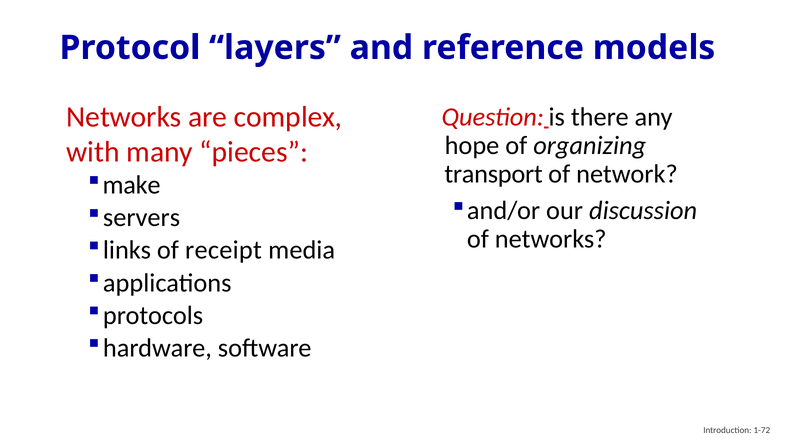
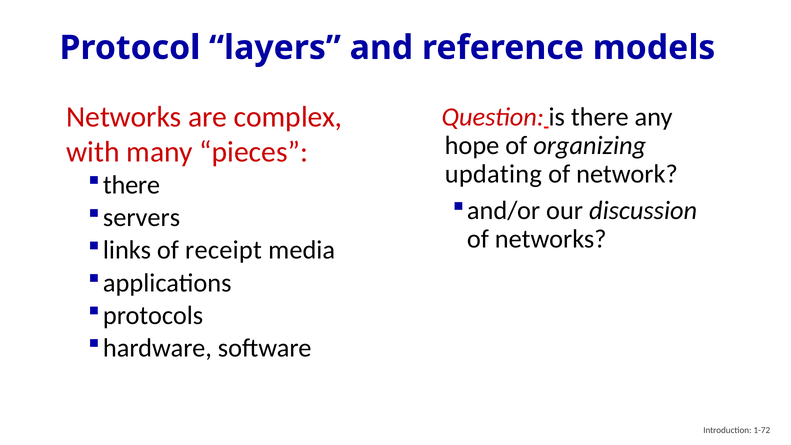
transport: transport -> updating
make at (132, 185): make -> there
